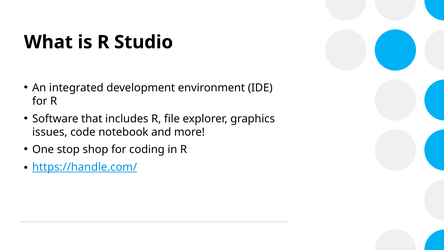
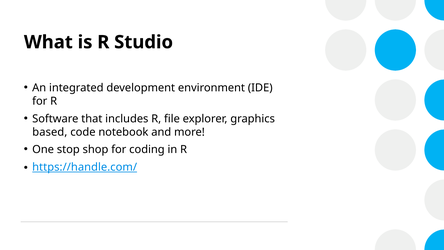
issues: issues -> based
